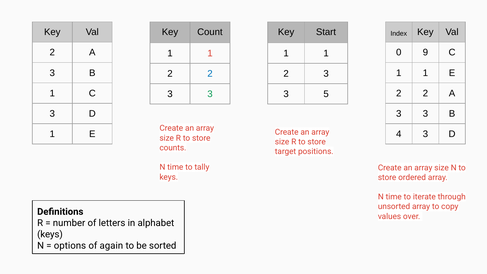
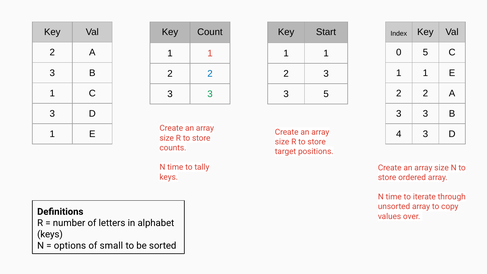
0 9: 9 -> 5
again: again -> small
